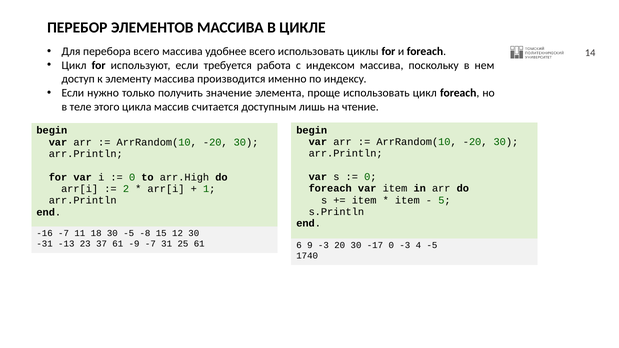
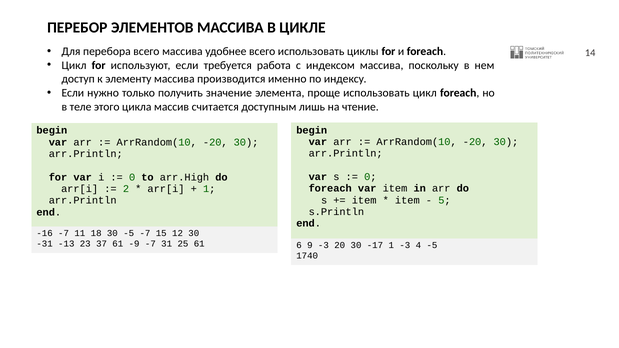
-5 -8: -8 -> -7
-17 0: 0 -> 1
